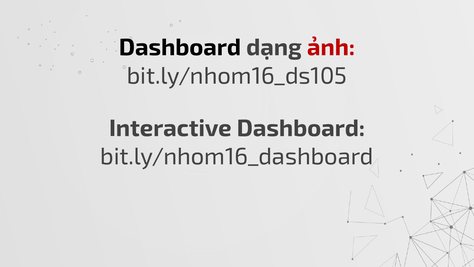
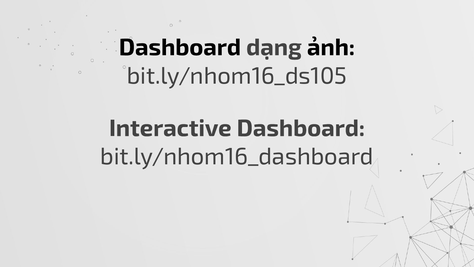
ảnh colour: red -> black
